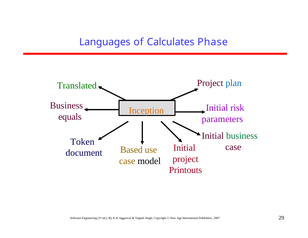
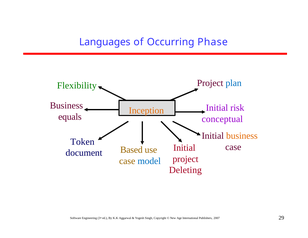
Calculates: Calculates -> Occurring
Translated: Translated -> Flexibility
parameters: parameters -> conceptual
business at (242, 136) colour: green -> orange
model colour: black -> blue
Printouts: Printouts -> Deleting
